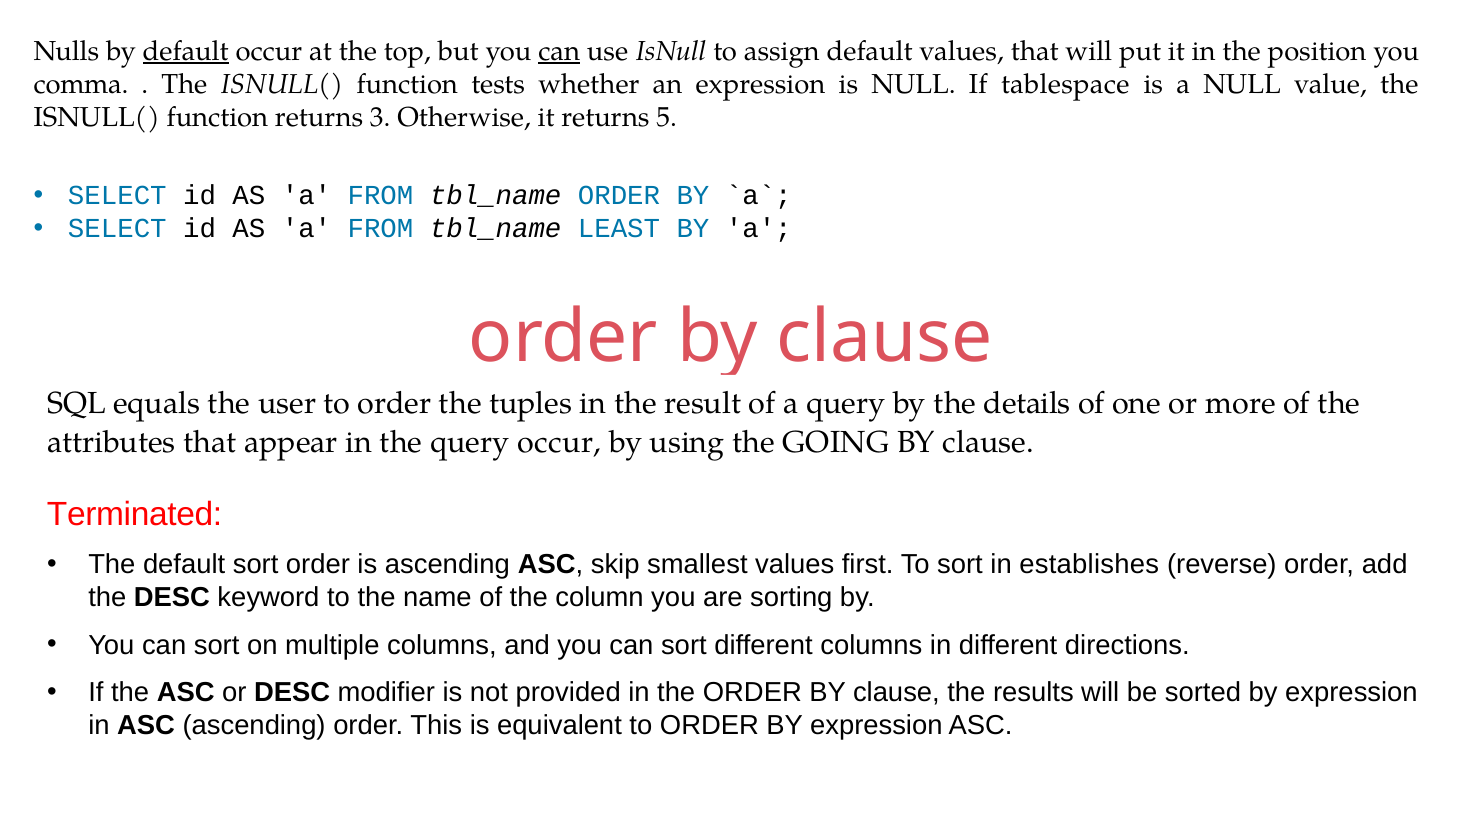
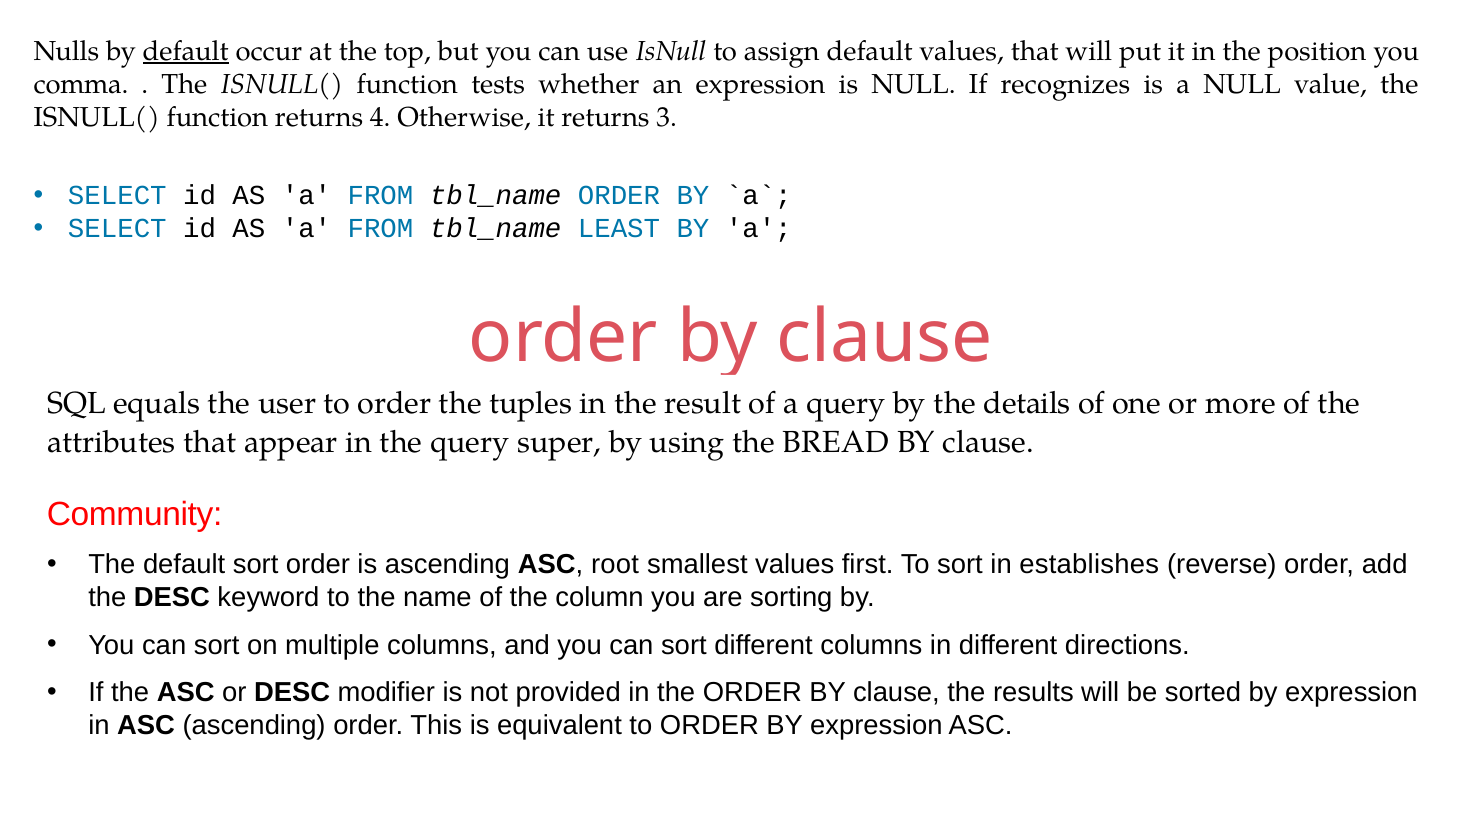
can at (559, 51) underline: present -> none
tablespace: tablespace -> recognizes
3: 3 -> 4
5: 5 -> 3
query occur: occur -> super
GOING: GOING -> BREAD
Terminated: Terminated -> Community
skip: skip -> root
